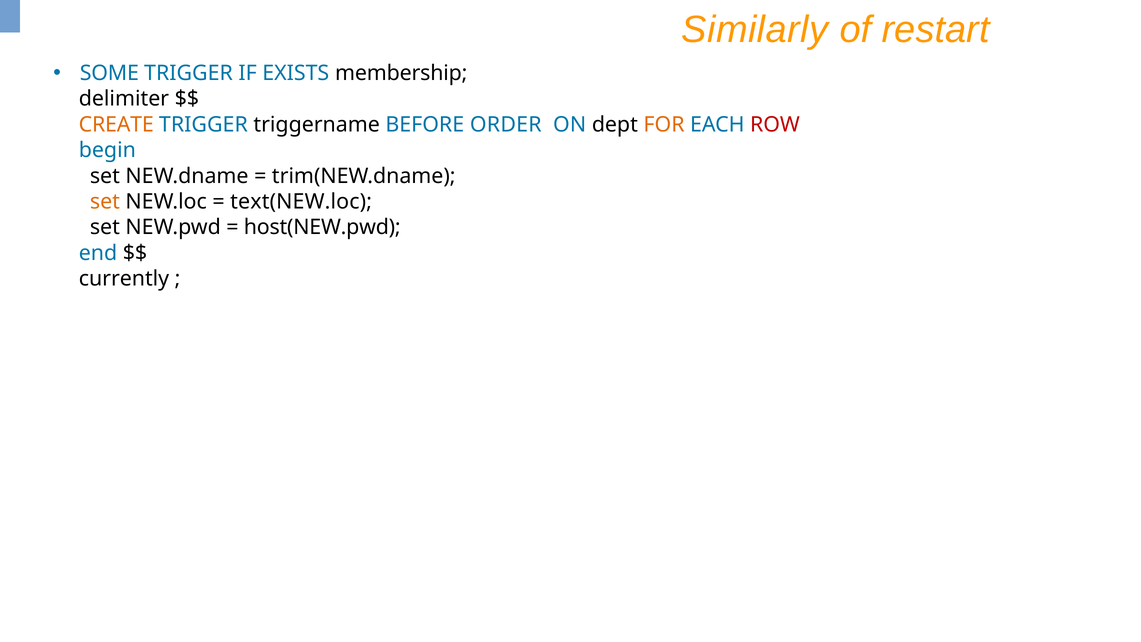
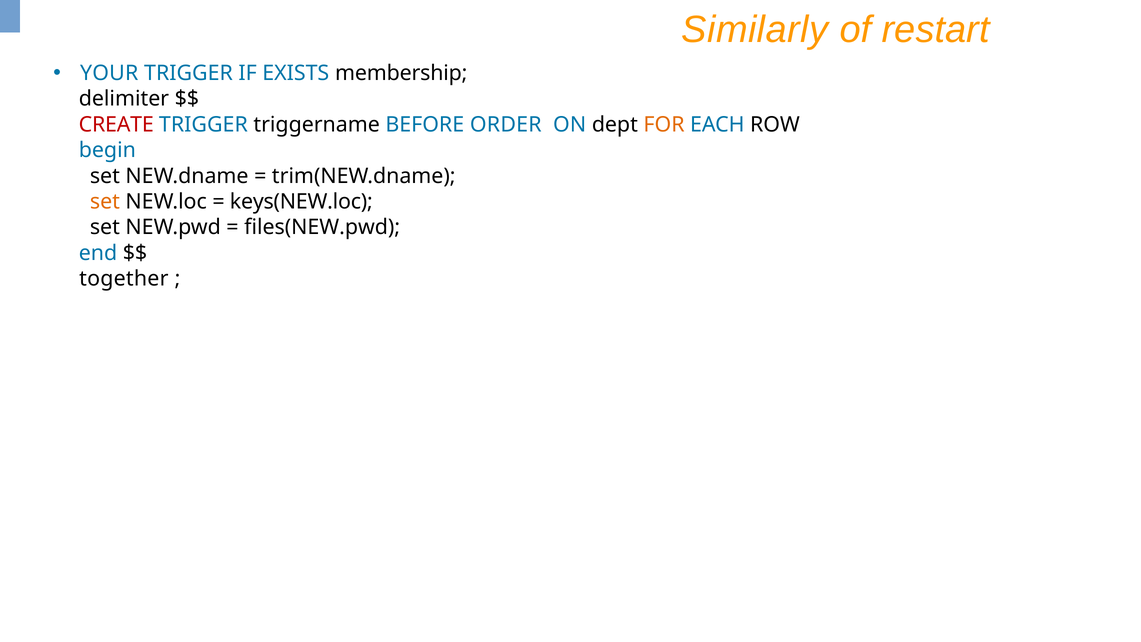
SOME: SOME -> YOUR
CREATE colour: orange -> red
ROW colour: red -> black
text(NEW.loc: text(NEW.loc -> keys(NEW.loc
host(NEW.pwd: host(NEW.pwd -> files(NEW.pwd
currently: currently -> together
